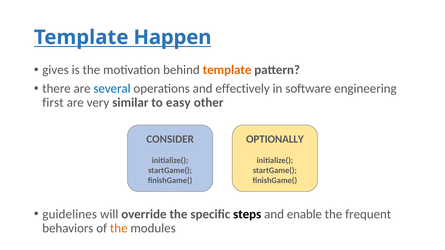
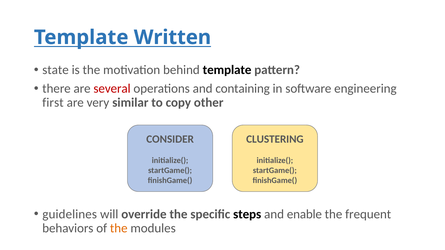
Happen: Happen -> Written
gives: gives -> state
template at (227, 70) colour: orange -> black
several colour: blue -> red
effectively: effectively -> containing
easy: easy -> copy
OPTIONALLY: OPTIONALLY -> CLUSTERING
